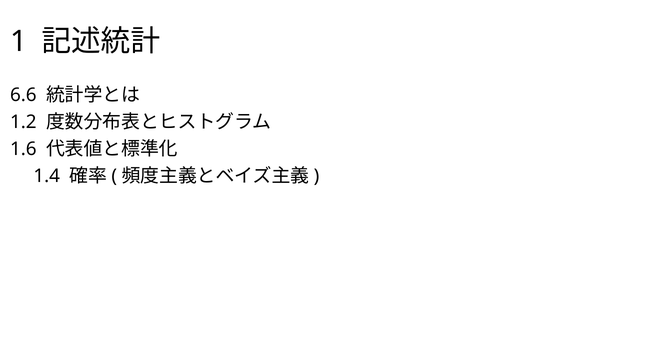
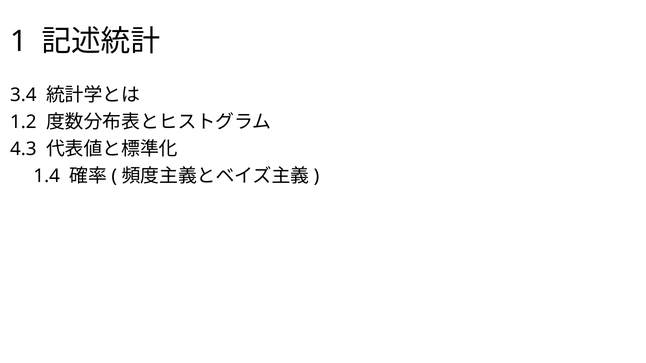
6.6: 6.6 -> 3.4
1.6: 1.6 -> 4.3
